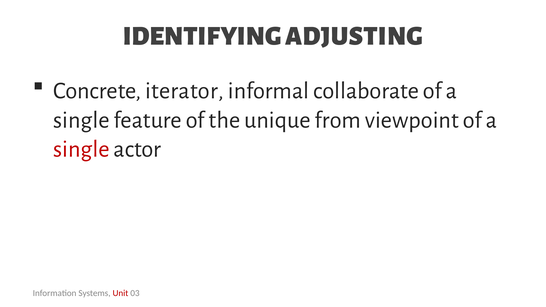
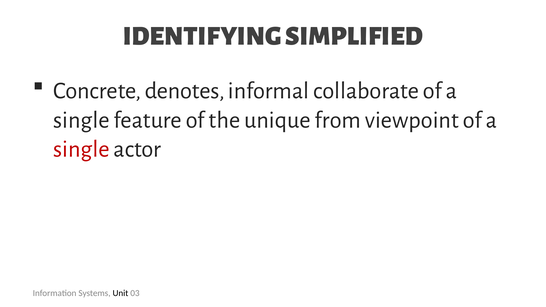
ADJUSTING: ADJUSTING -> SIMPLIFIED
iterator: iterator -> denotes
Unit colour: red -> black
